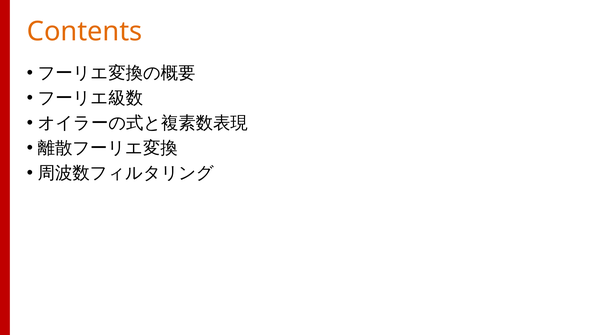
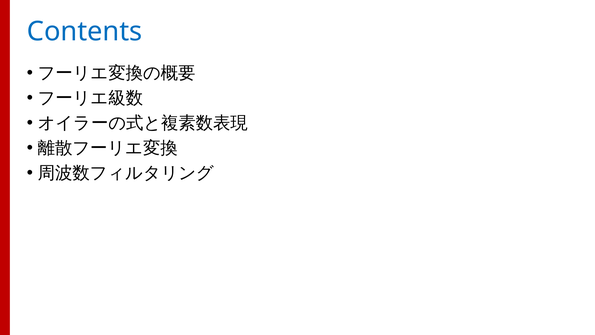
Contents colour: orange -> blue
